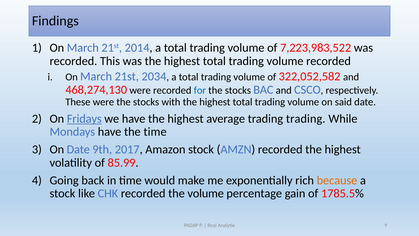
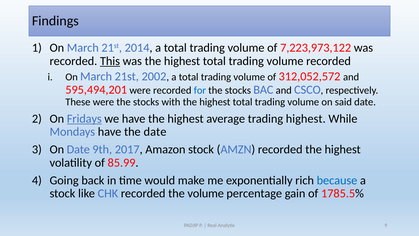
7,223,983,522: 7,223,983,522 -> 7,223,973,122
This underline: none -> present
2034: 2034 -> 2002
322,052,582: 322,052,582 -> 312,052,572
468,274,130: 468,274,130 -> 595,494,201
trading trading: trading -> highest
the time: time -> date
because colour: orange -> blue
